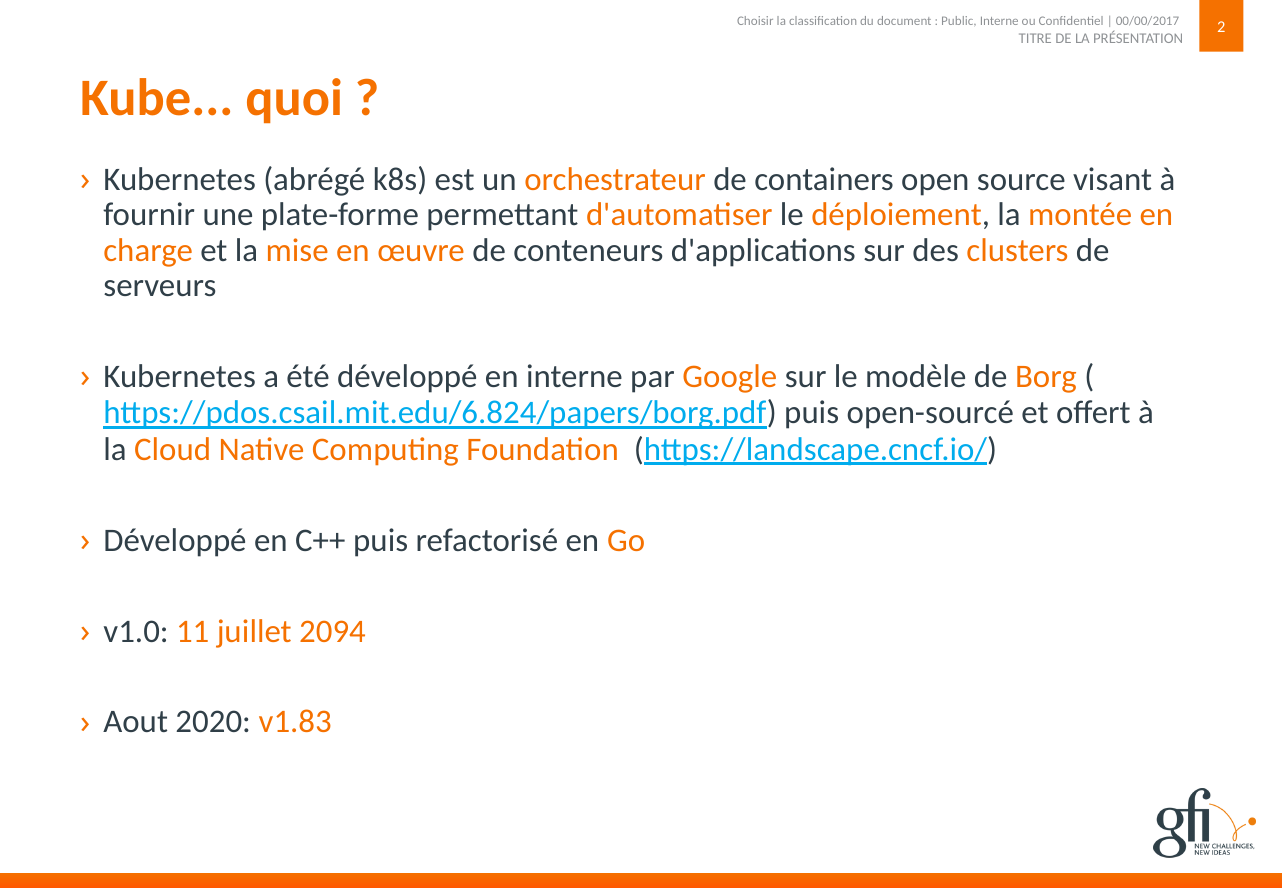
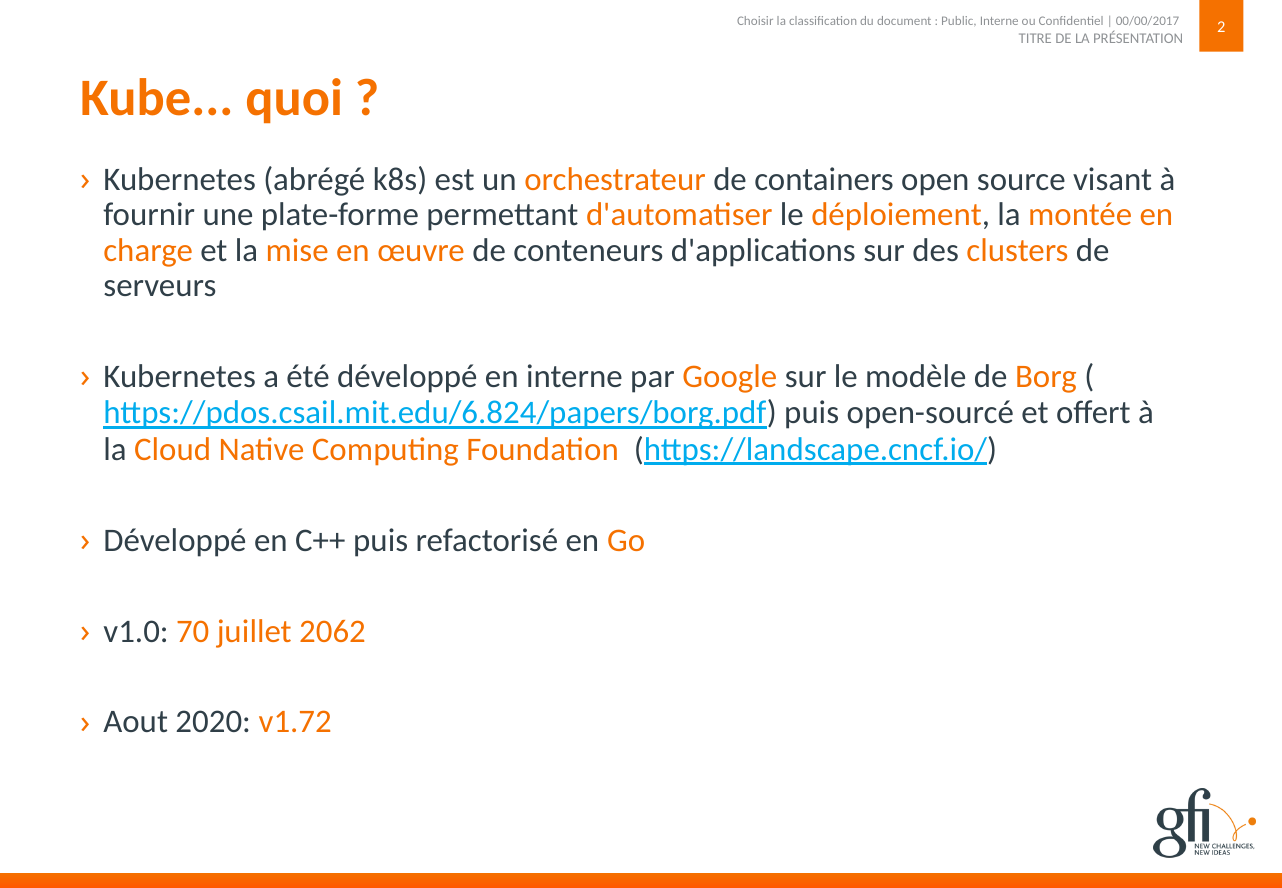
11: 11 -> 70
2094: 2094 -> 2062
v1.83: v1.83 -> v1.72
